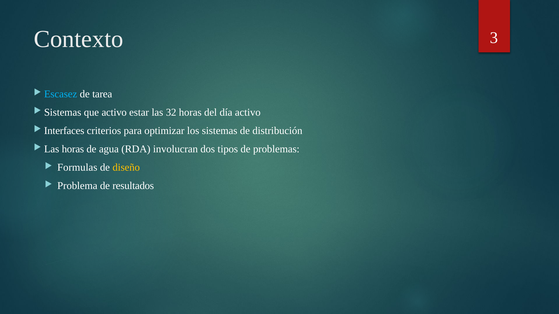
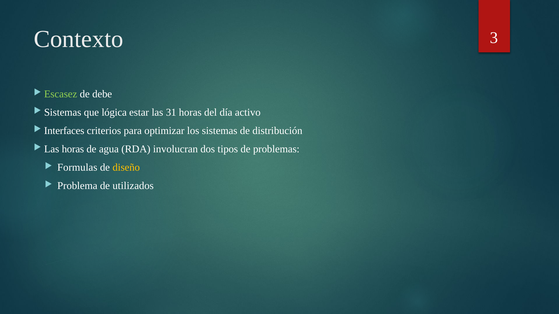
Escasez colour: light blue -> light green
tarea: tarea -> debe
que activo: activo -> lógica
32: 32 -> 31
resultados: resultados -> utilizados
